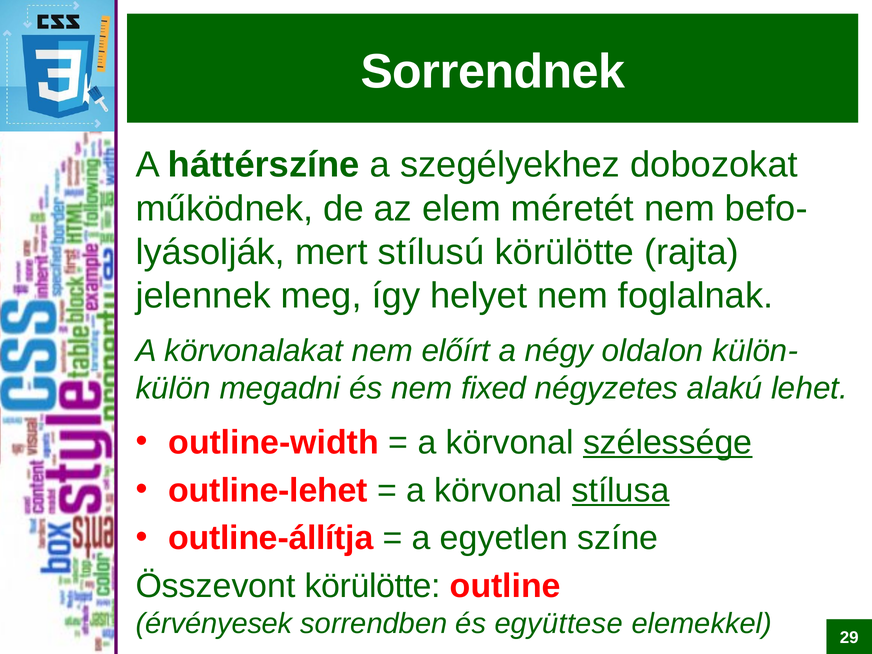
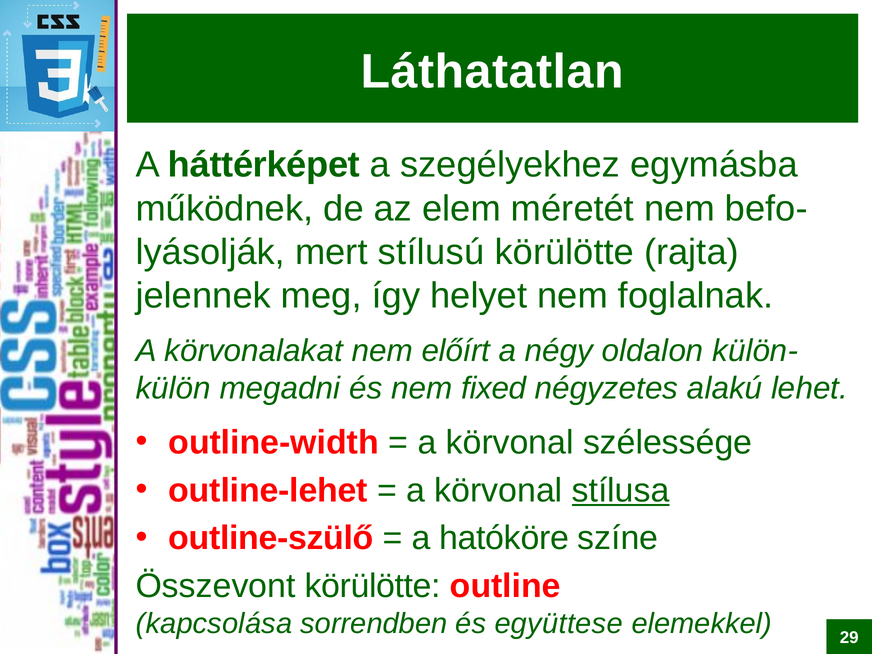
Sorrendnek: Sorrendnek -> Láthatatlan
háttérszíne: háttérszíne -> háttérképet
dobozokat: dobozokat -> egymásba
szélessége underline: present -> none
outline-állítja: outline-állítja -> outline-szülő
egyetlen: egyetlen -> hatóköre
érvényesek: érvényesek -> kapcsolása
